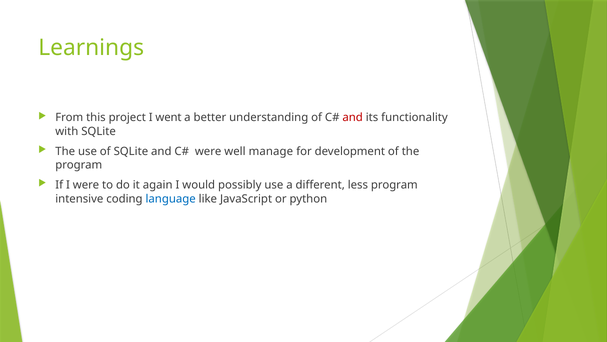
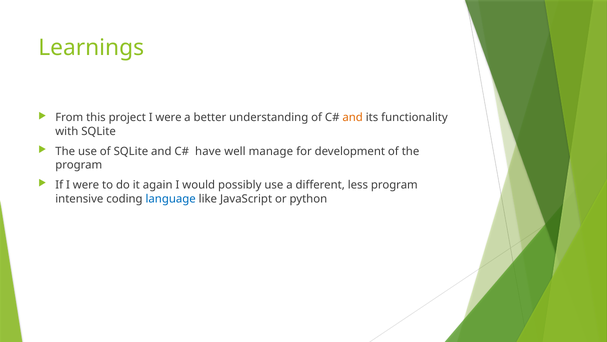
project I went: went -> were
and at (353, 117) colour: red -> orange
were at (208, 151): were -> have
